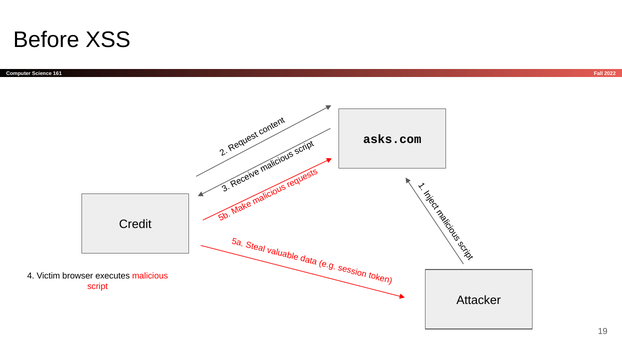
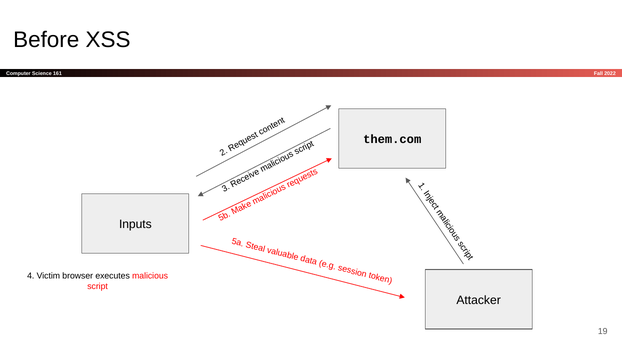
asks.com: asks.com -> them.com
Credit: Credit -> Inputs
